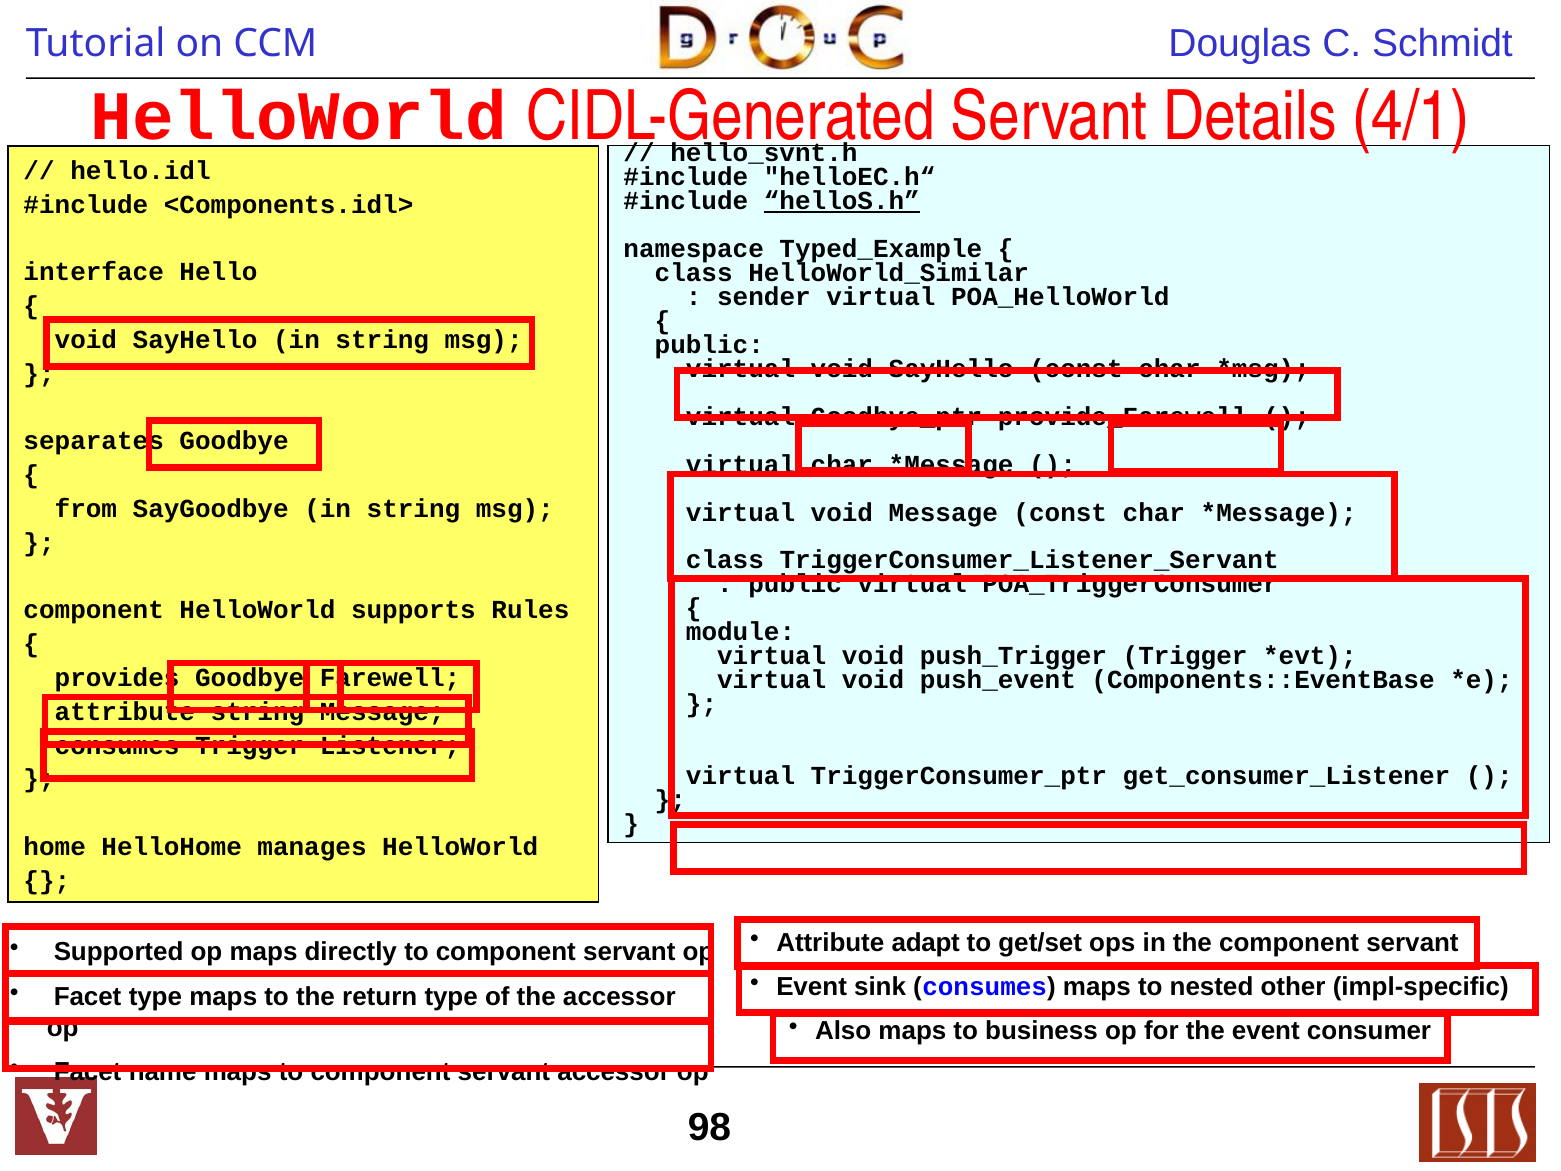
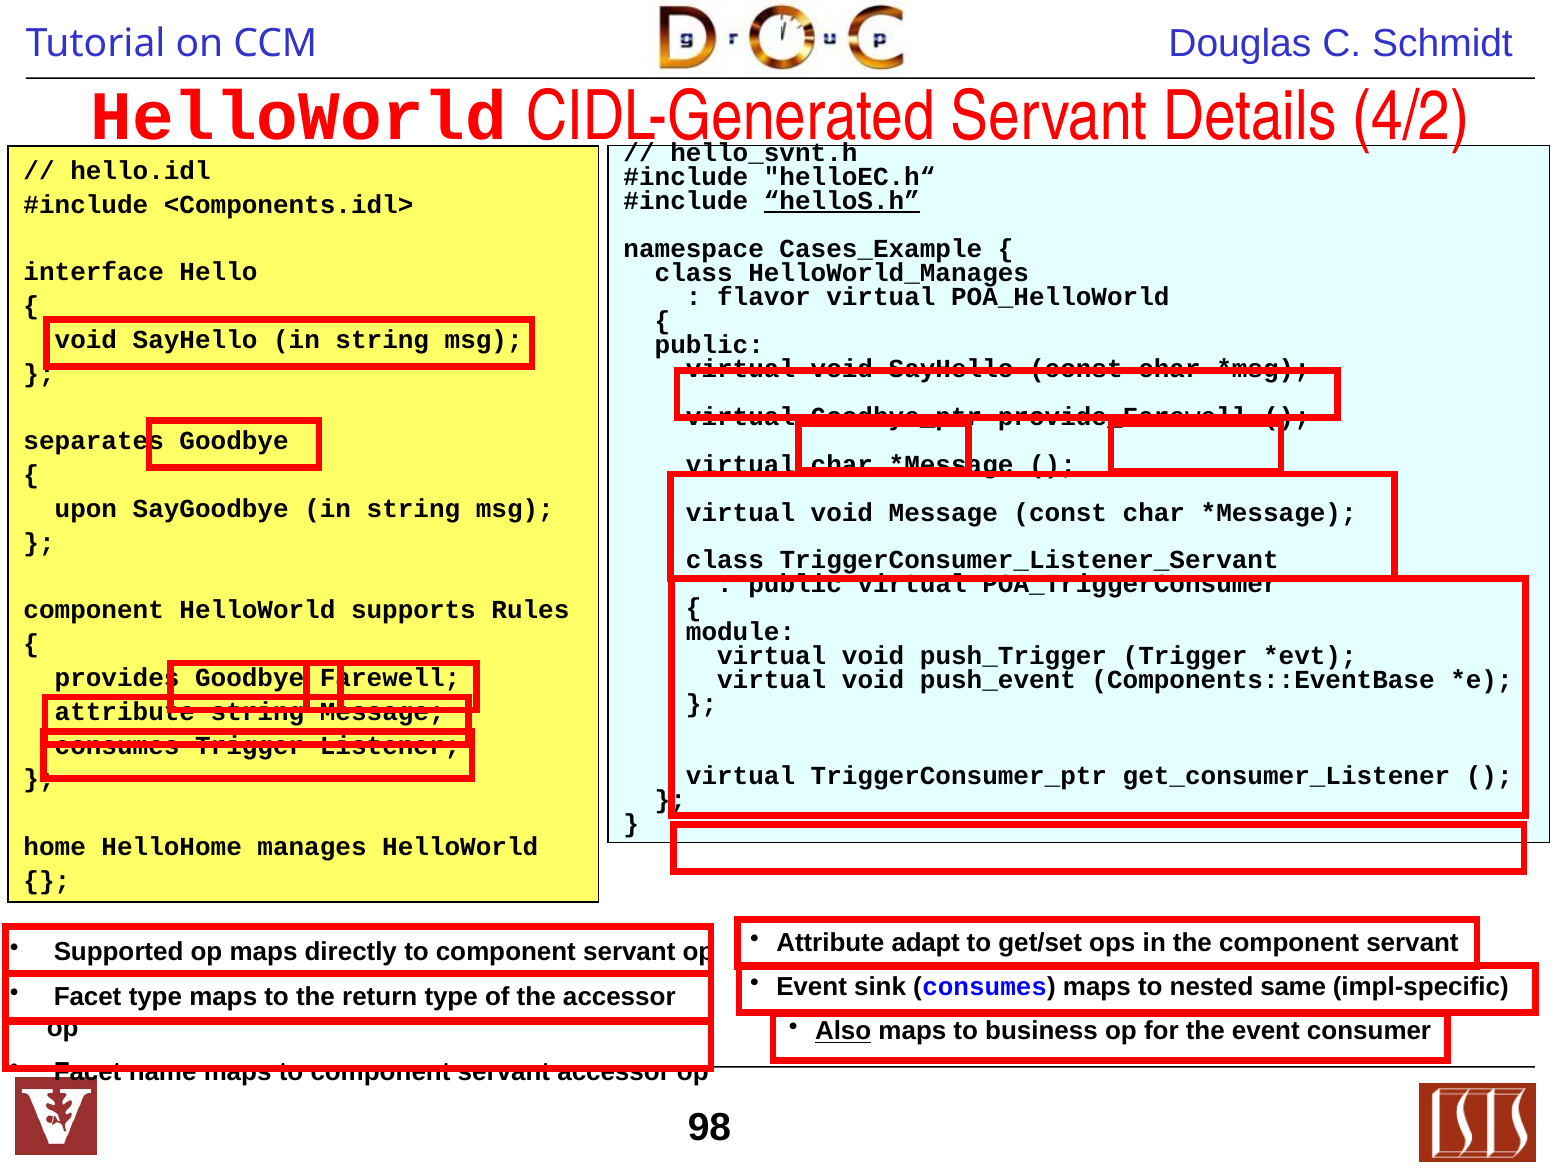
4/1: 4/1 -> 4/2
Typed_Example: Typed_Example -> Cases_Example
HelloWorld_Similar: HelloWorld_Similar -> HelloWorld_Manages
sender: sender -> flavor
from: from -> upon
other: other -> same
Also underline: none -> present
